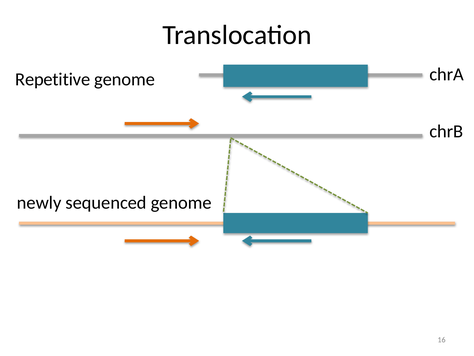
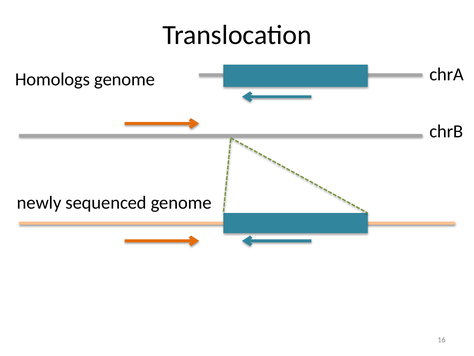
Repetitive: Repetitive -> Homologs
